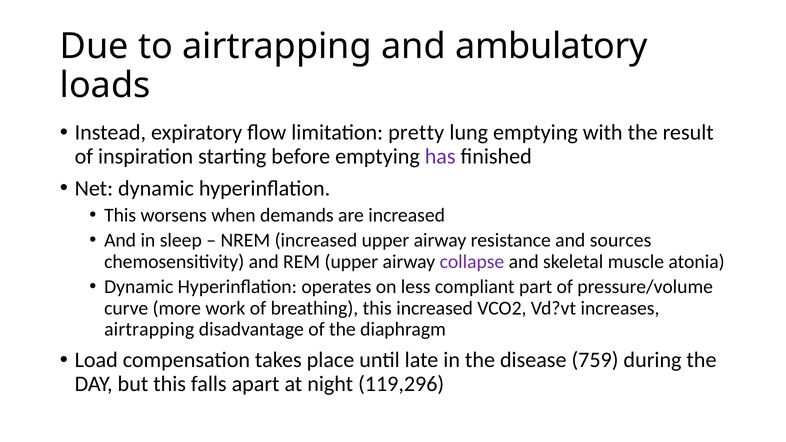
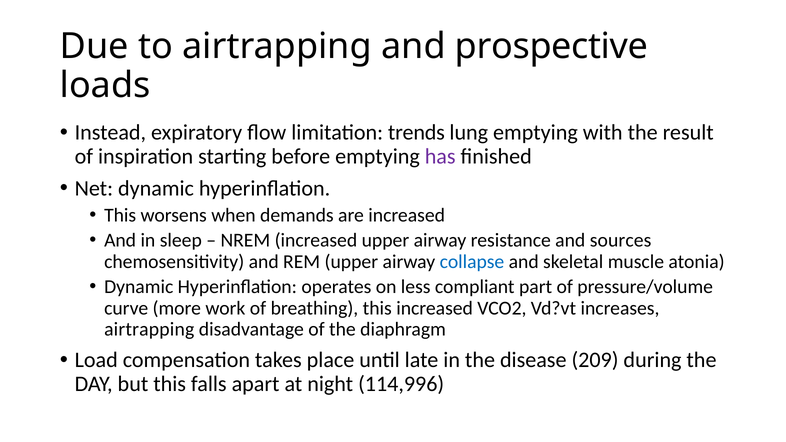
ambulatory: ambulatory -> prospective
pretty: pretty -> trends
collapse colour: purple -> blue
759: 759 -> 209
119,296: 119,296 -> 114,996
